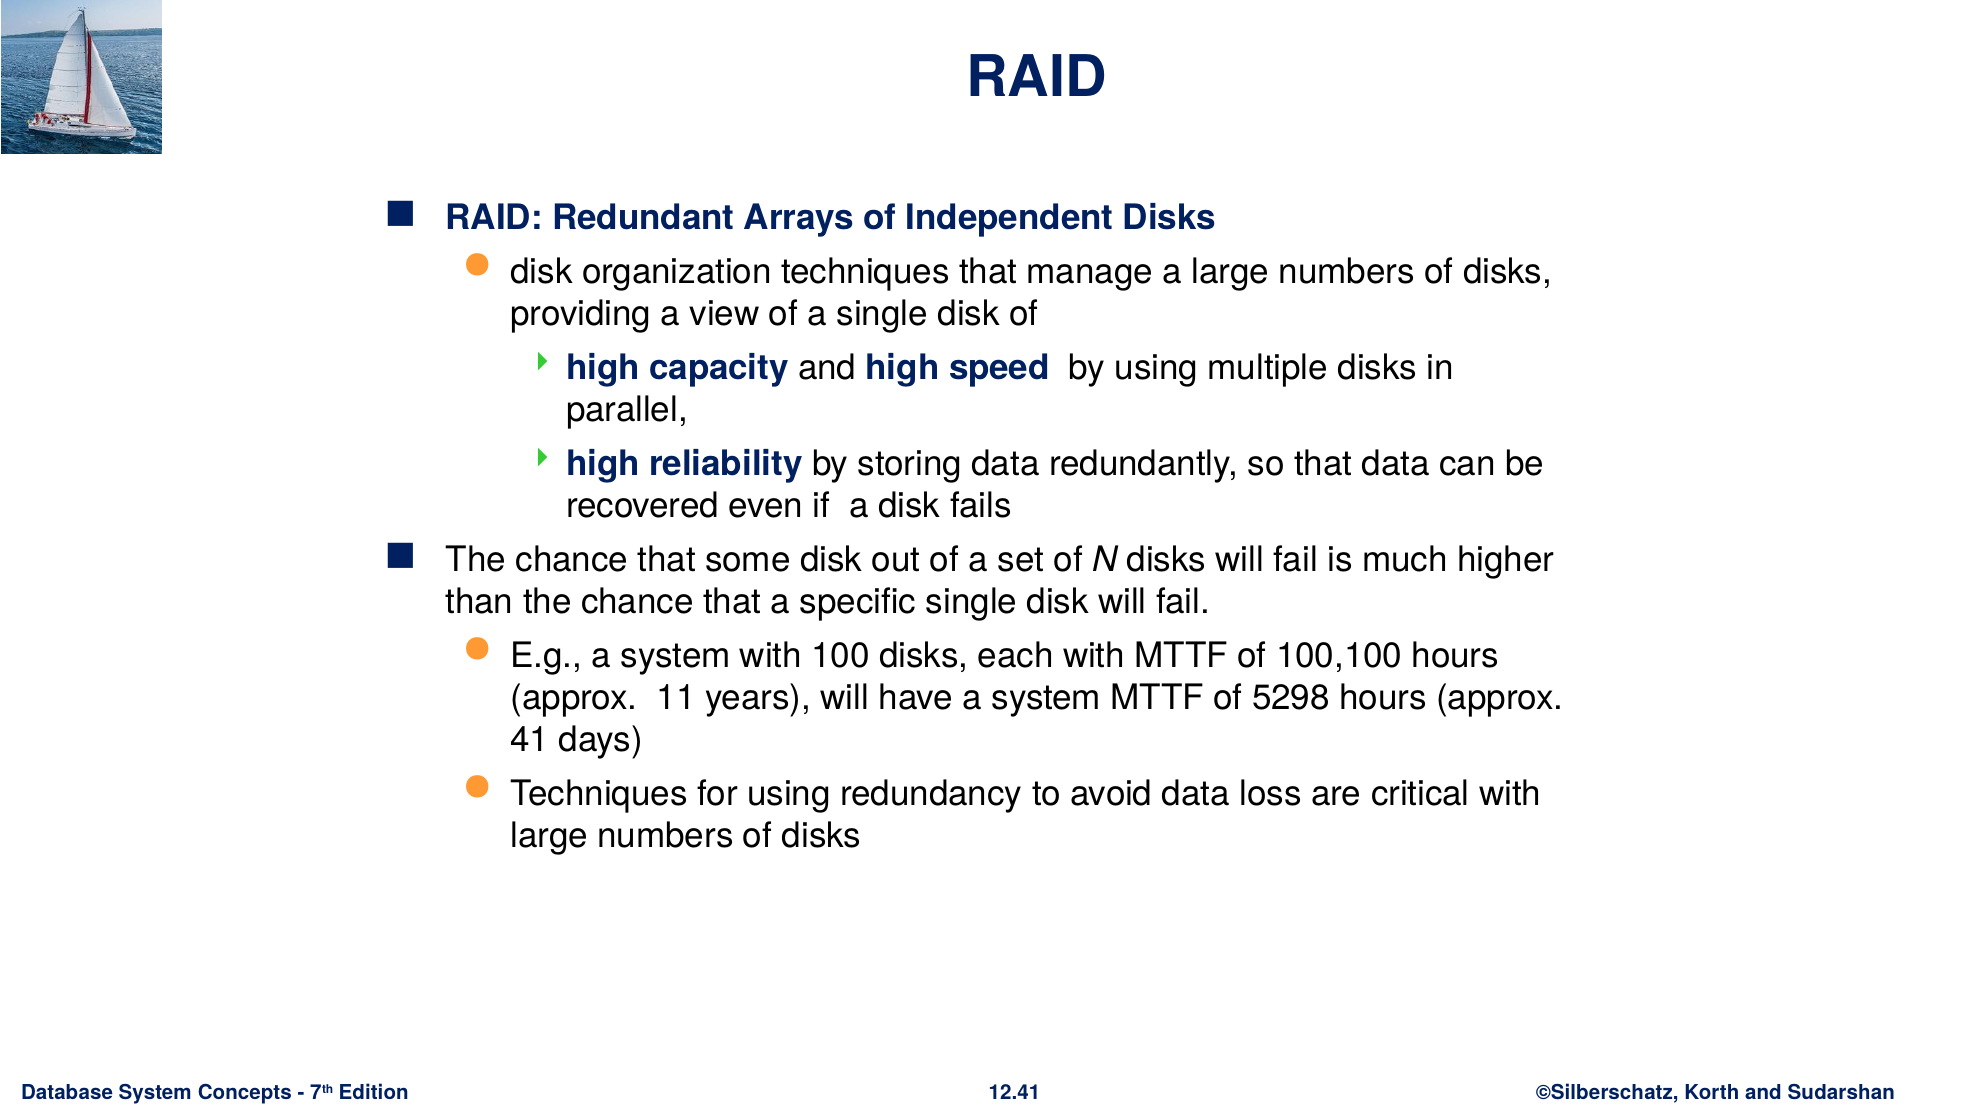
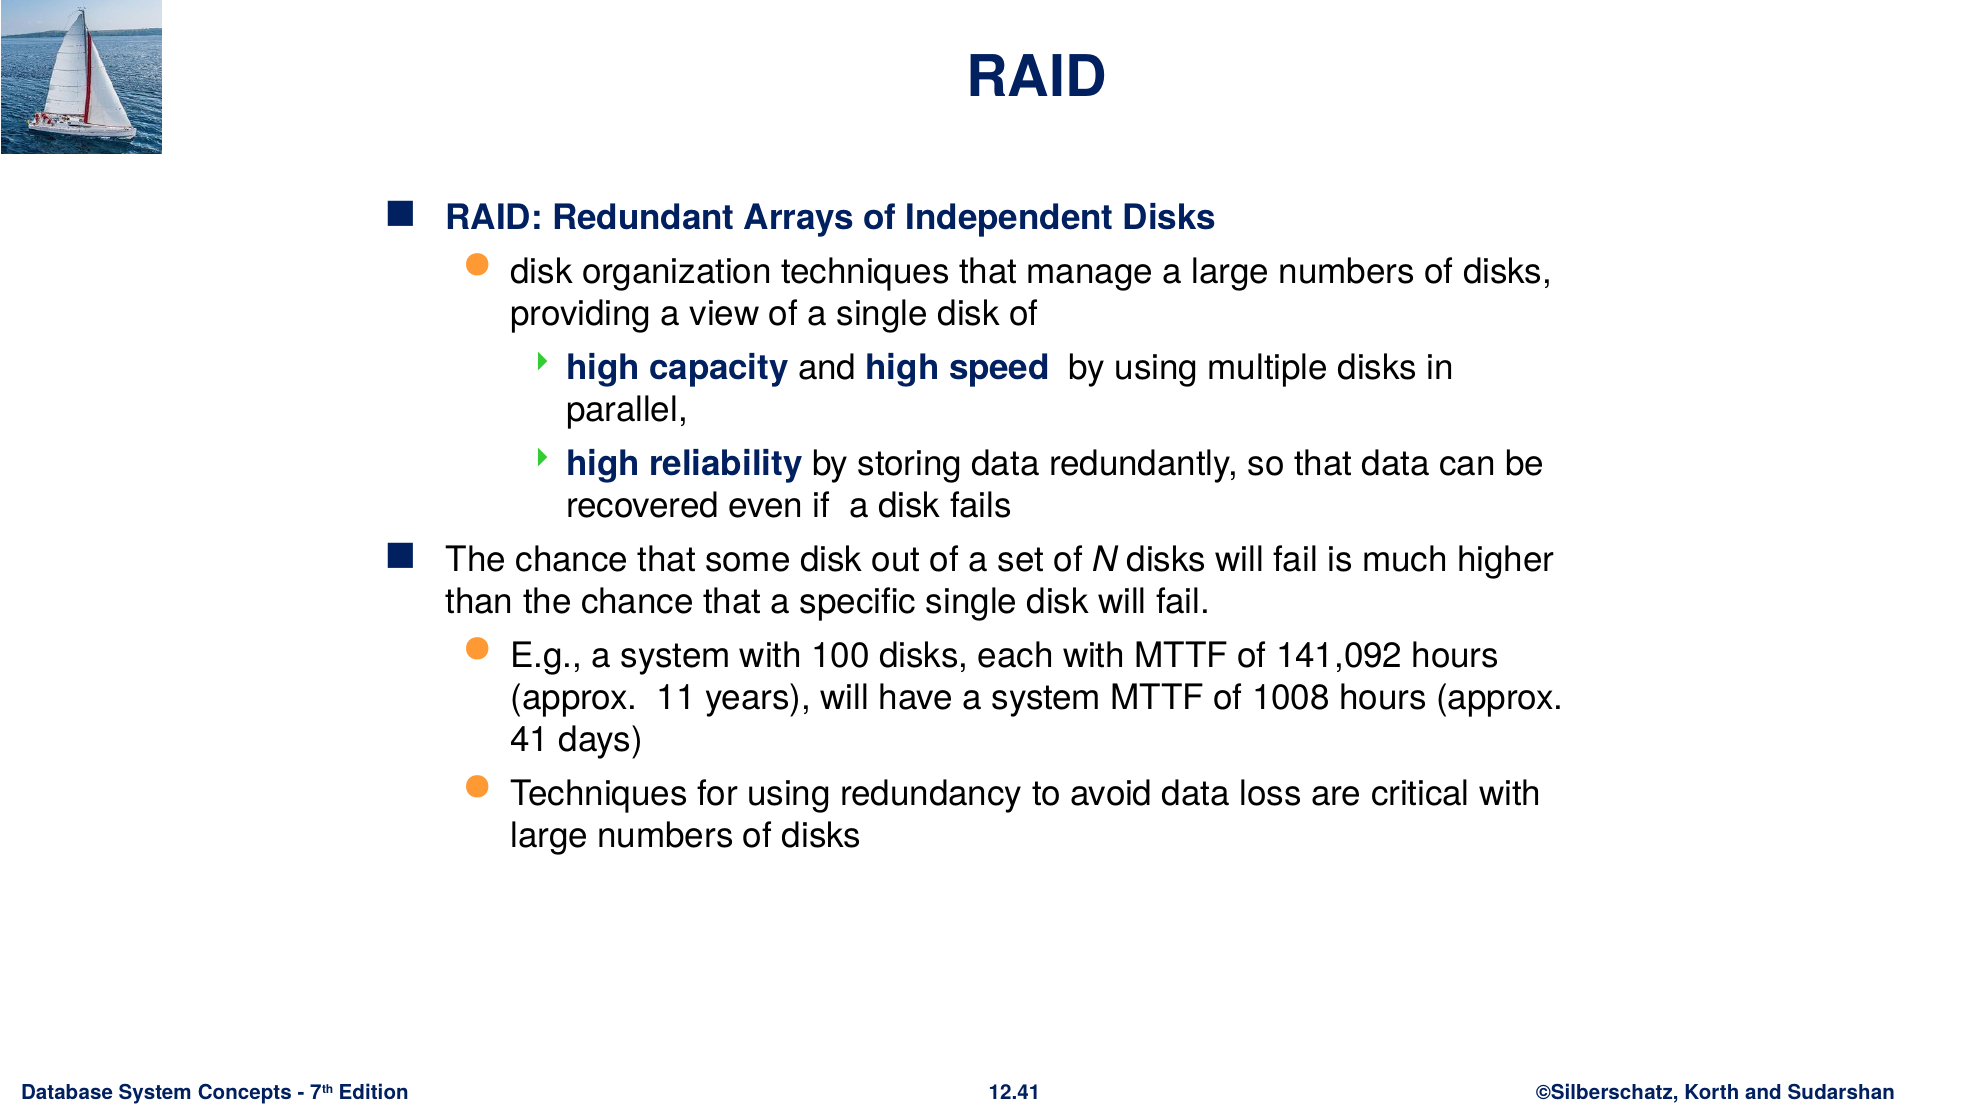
100,100: 100,100 -> 141,092
5298: 5298 -> 1008
